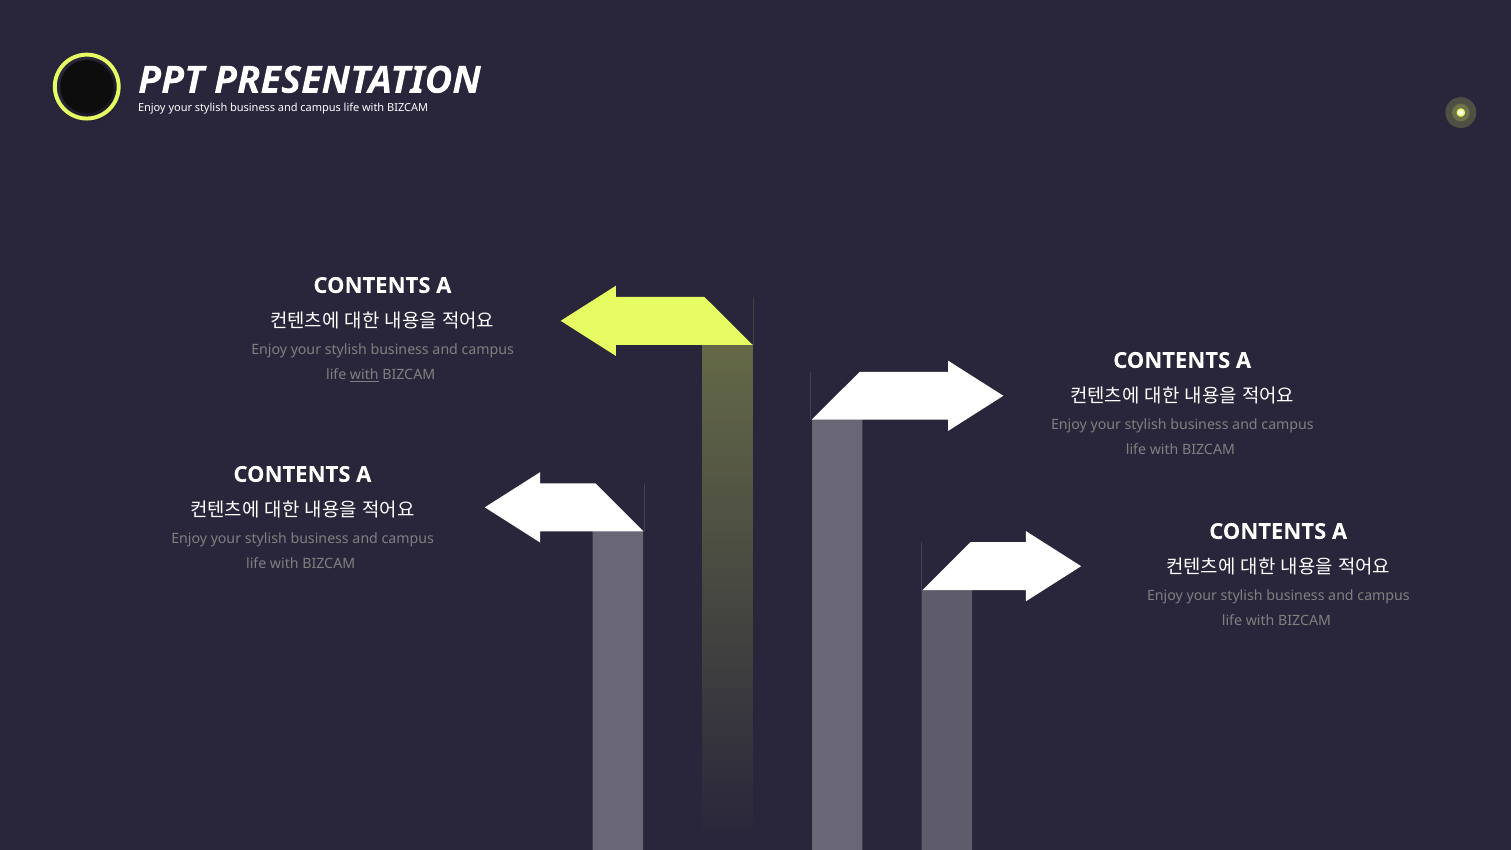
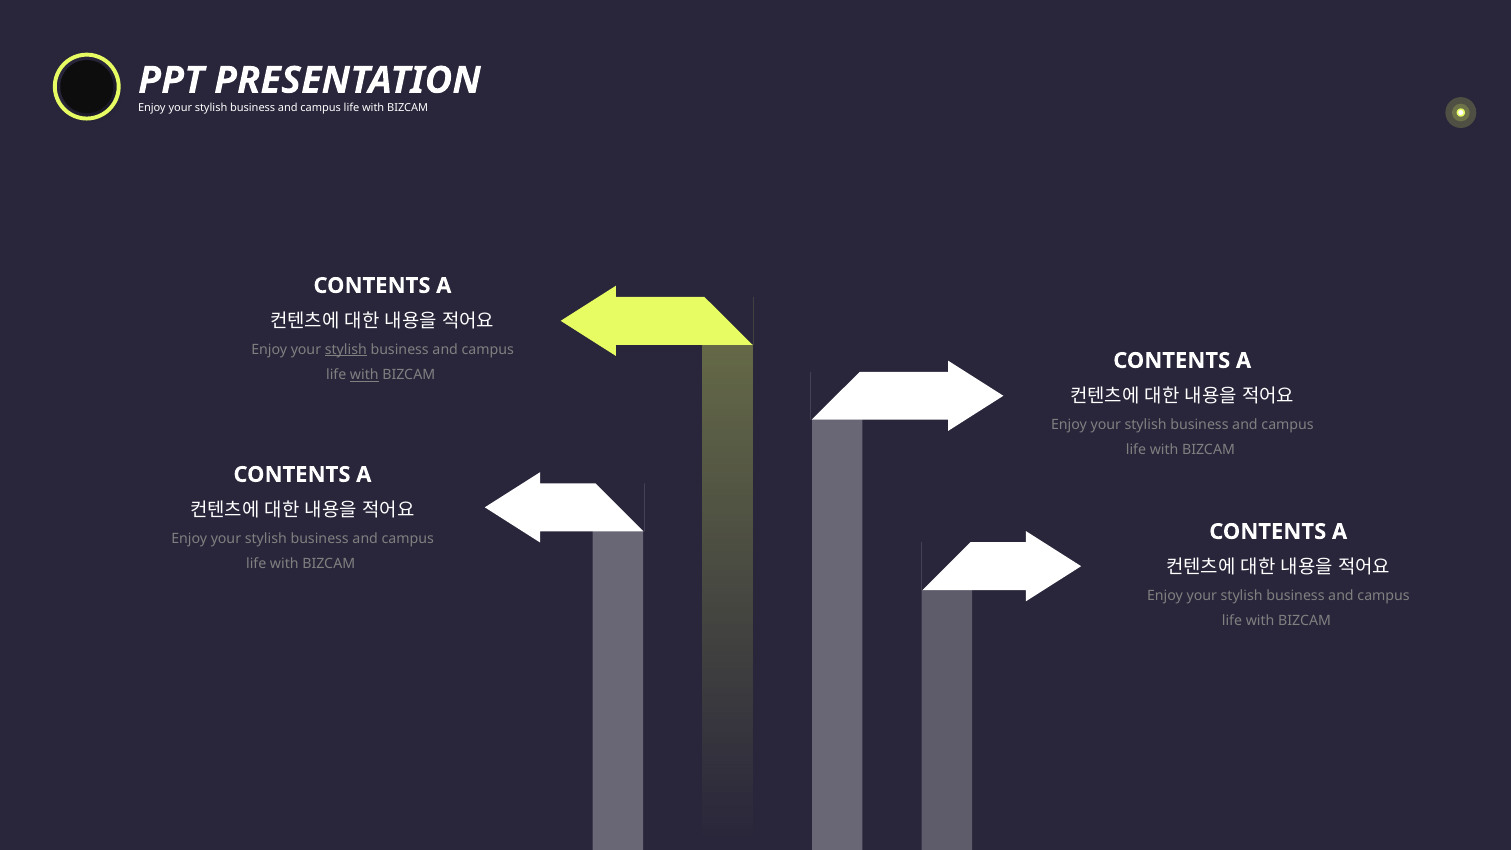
stylish at (346, 349) underline: none -> present
